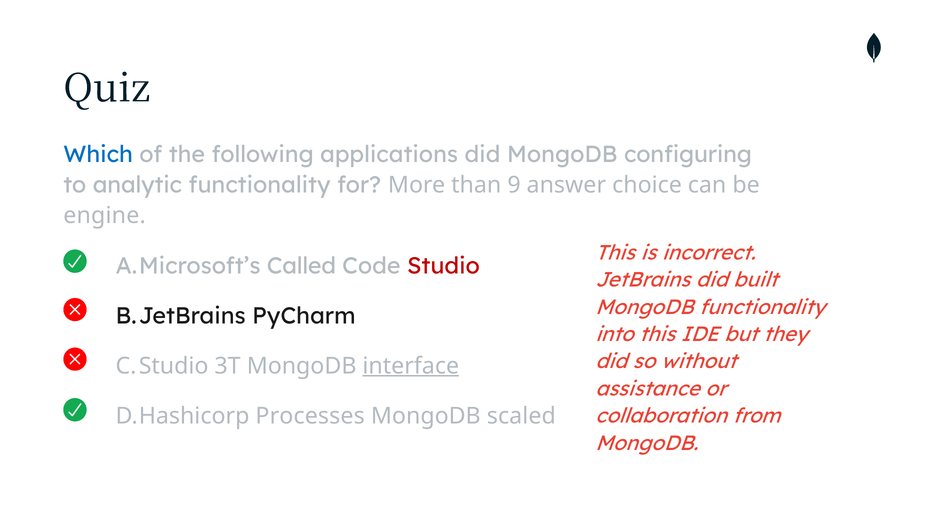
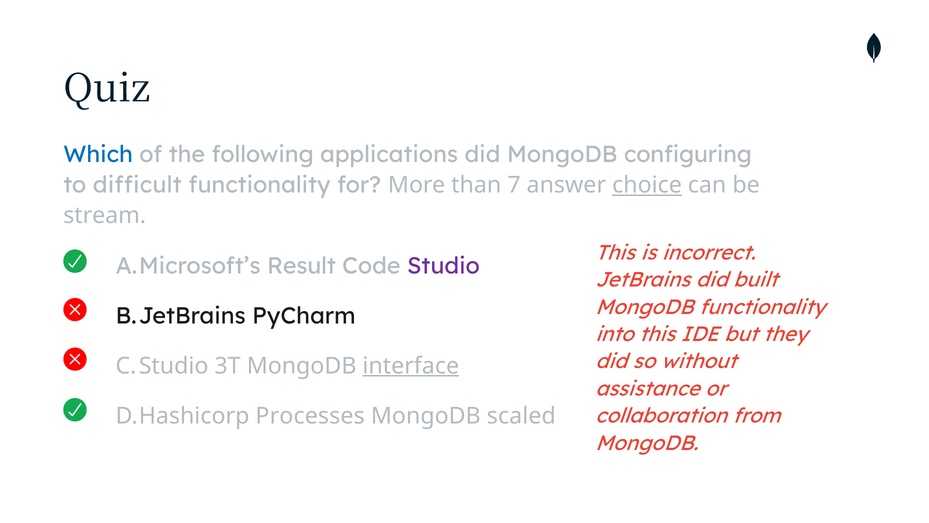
analytic: analytic -> difficult
9: 9 -> 7
choice underline: none -> present
engine: engine -> stream
Called: Called -> Result
Studio colour: red -> purple
